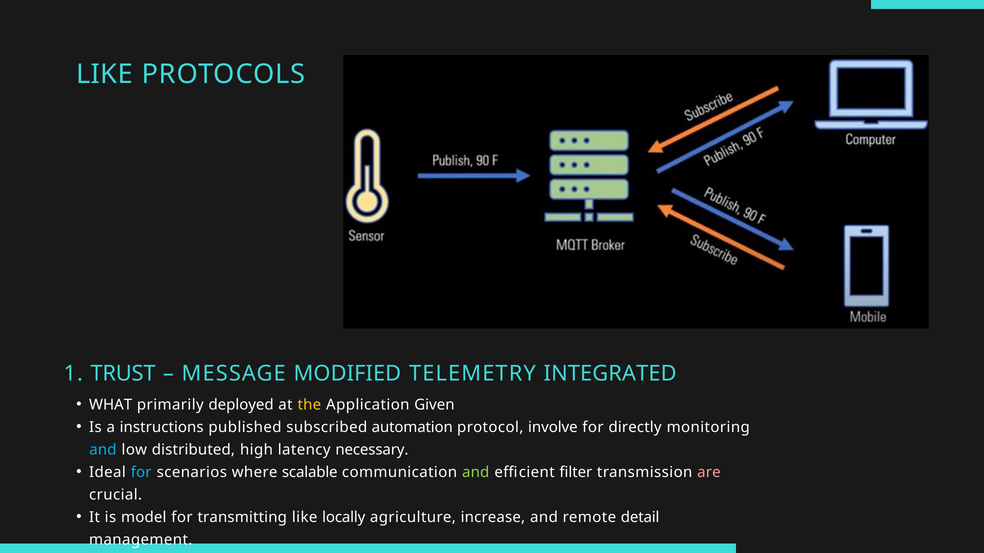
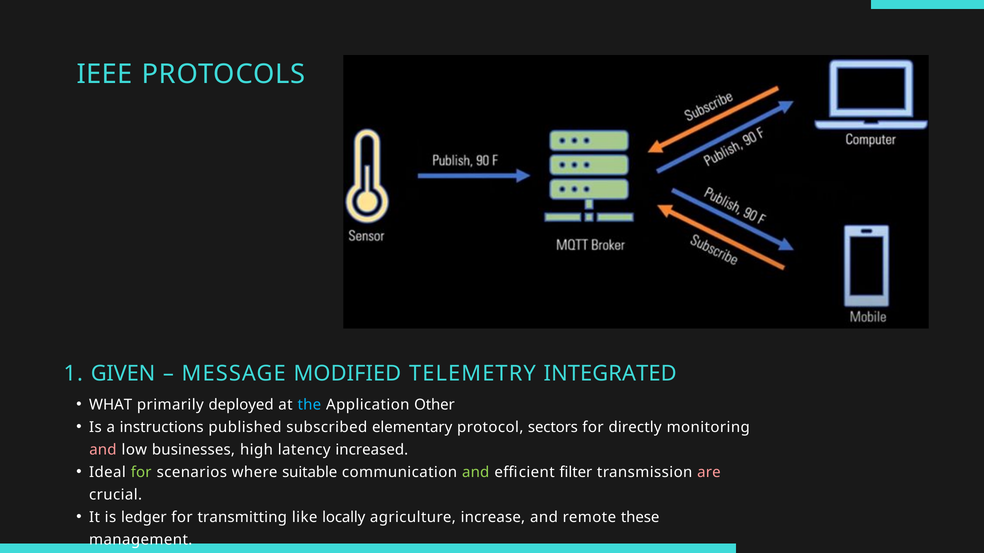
LIKE at (105, 74): LIKE -> IEEE
TRUST: TRUST -> GIVEN
the colour: yellow -> light blue
Given: Given -> Other
automation: automation -> elementary
involve: involve -> sectors
and at (103, 450) colour: light blue -> pink
distributed: distributed -> businesses
necessary: necessary -> increased
for at (141, 473) colour: light blue -> light green
scalable: scalable -> suitable
model: model -> ledger
detail: detail -> these
